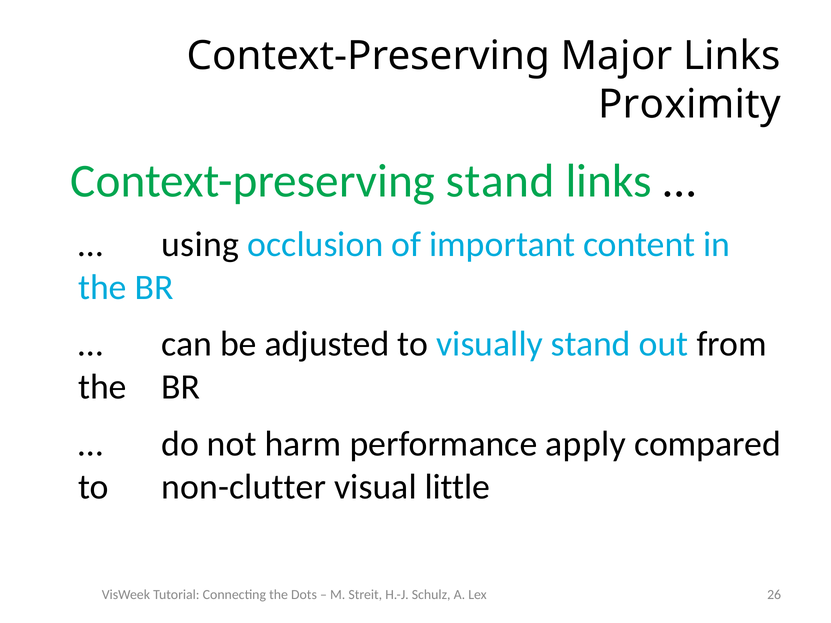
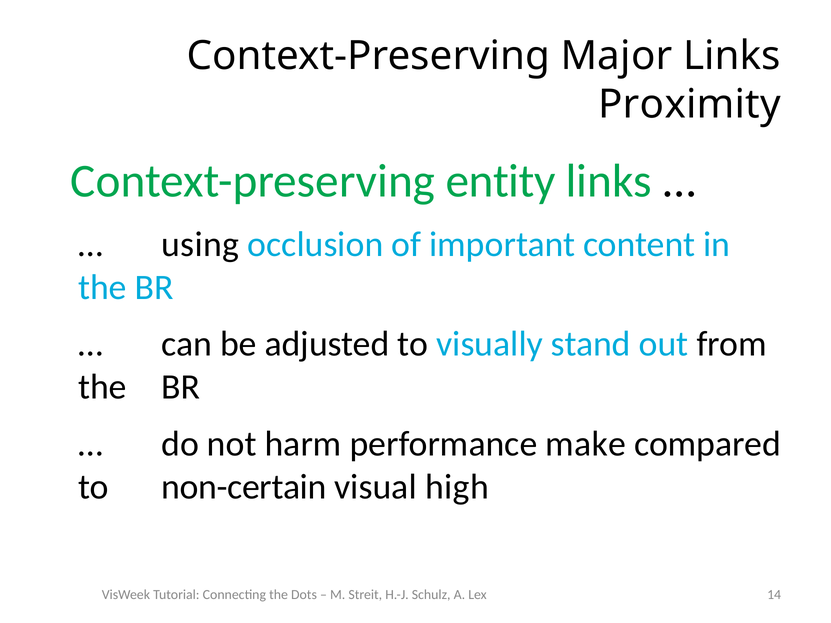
Context-preserving stand: stand -> entity
apply: apply -> make
non-clutter: non-clutter -> non-certain
little: little -> high
26: 26 -> 14
